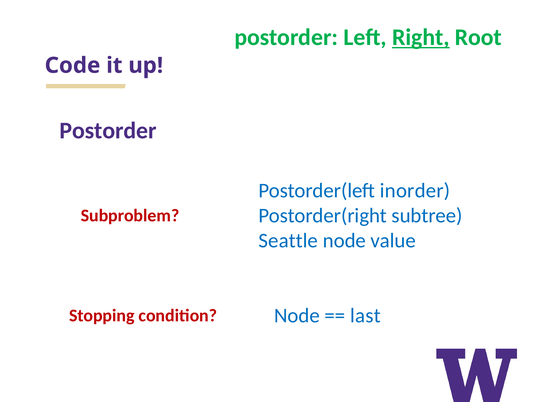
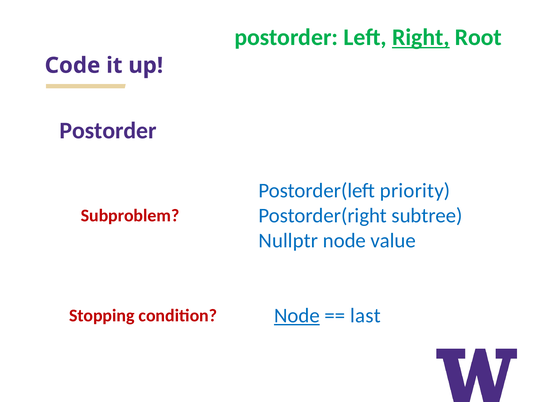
inorder: inorder -> priority
Seattle: Seattle -> Nullptr
Node at (297, 316) underline: none -> present
